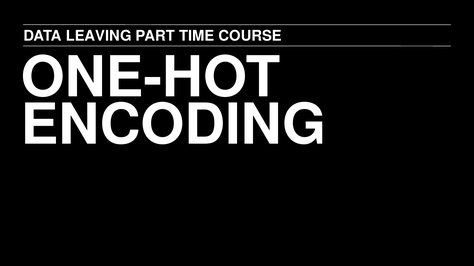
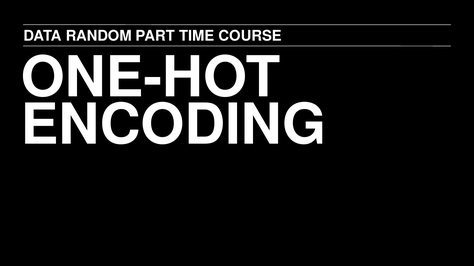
LEAVING: LEAVING -> RANDOM
